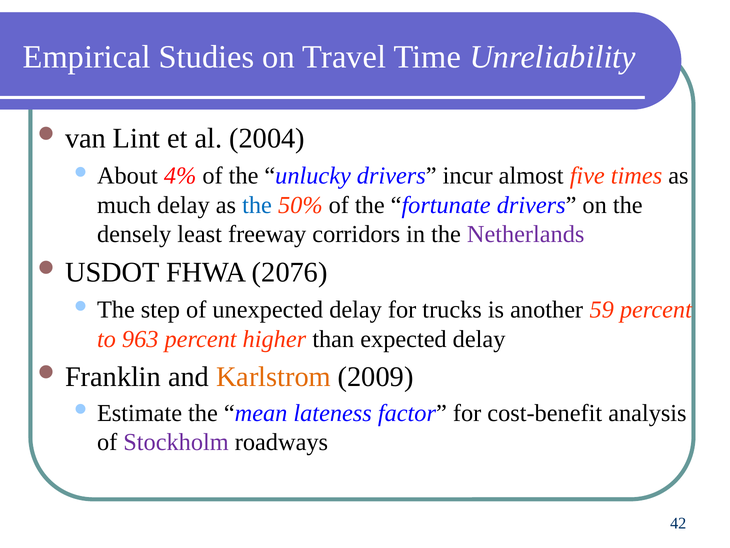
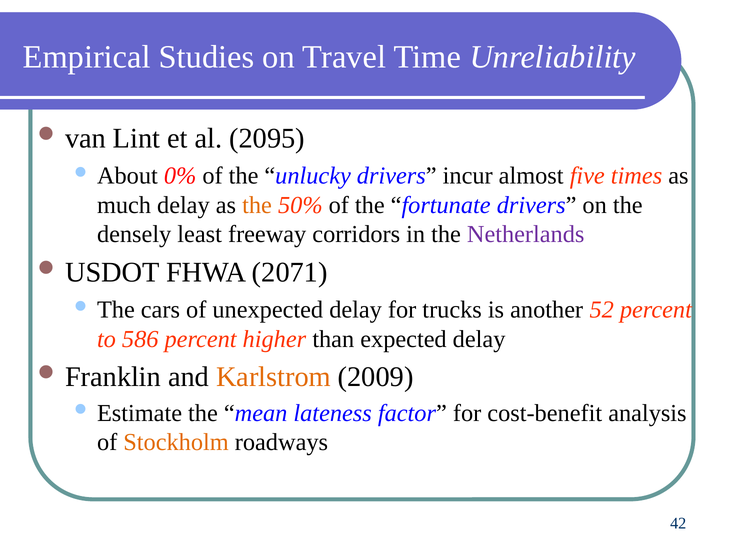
2004: 2004 -> 2095
4%: 4% -> 0%
the at (257, 205) colour: blue -> orange
2076: 2076 -> 2071
step: step -> cars
59: 59 -> 52
963: 963 -> 586
Stockholm colour: purple -> orange
